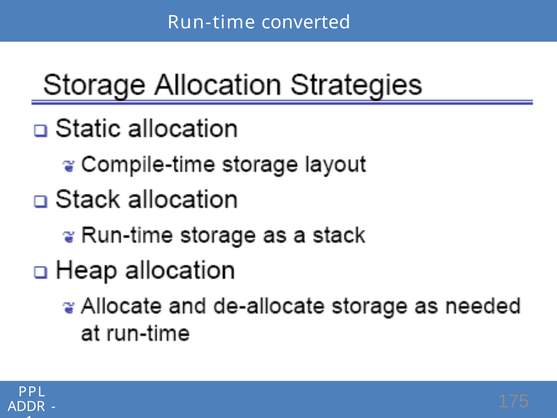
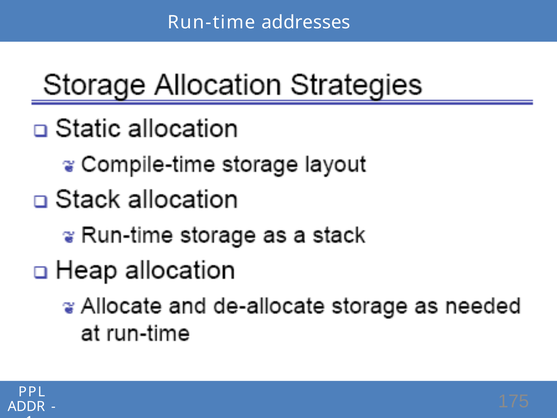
converted: converted -> addresses
